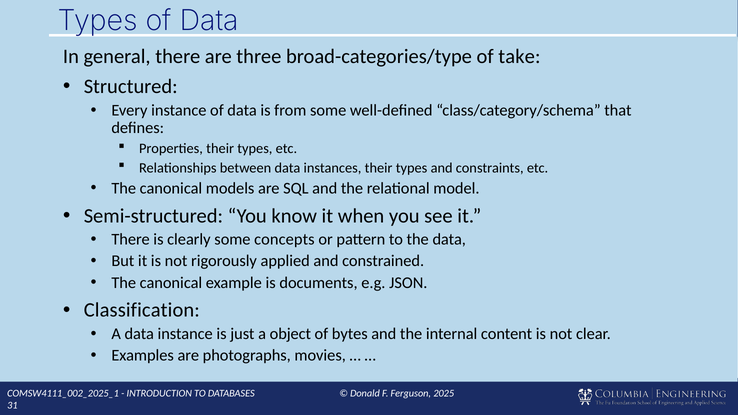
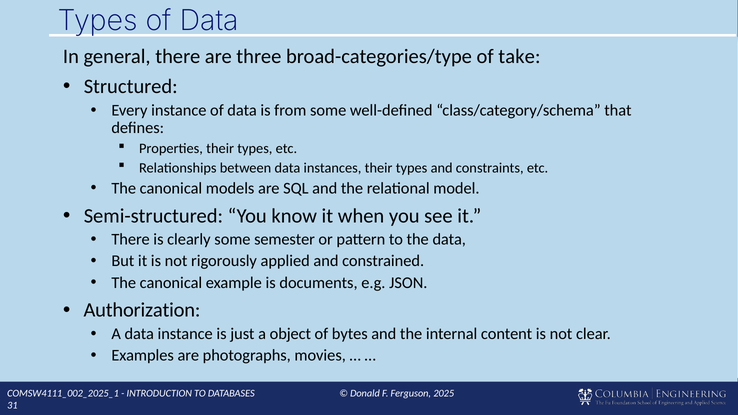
concepts: concepts -> semester
Classification: Classification -> Authorization
